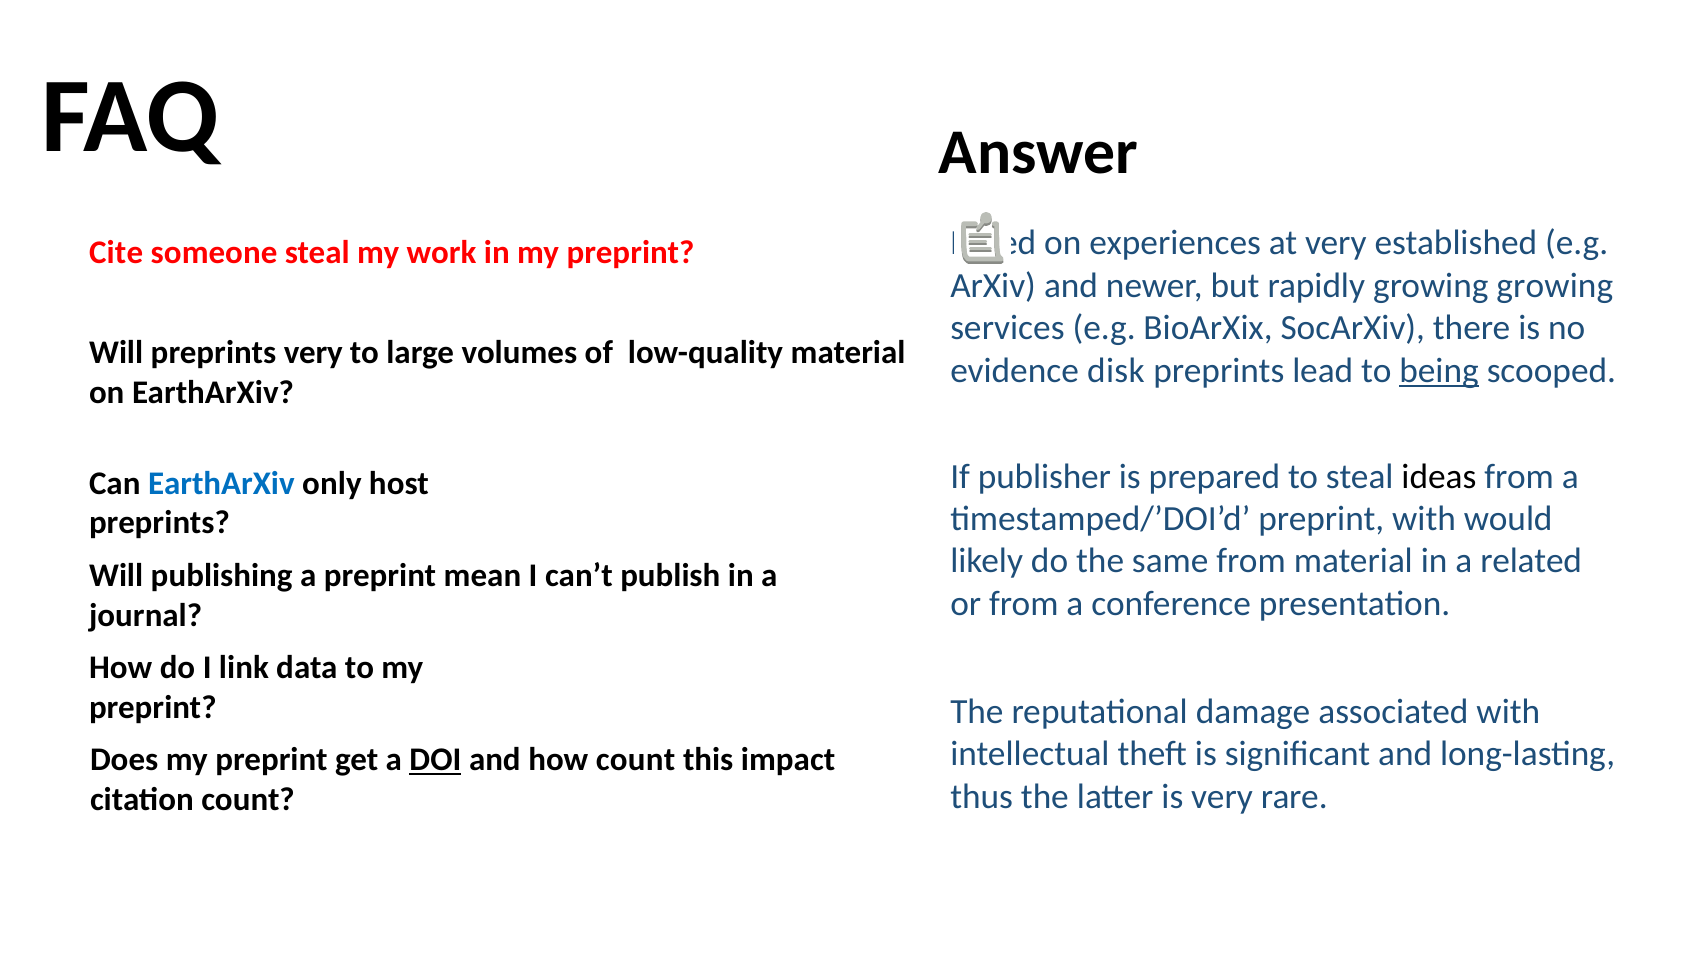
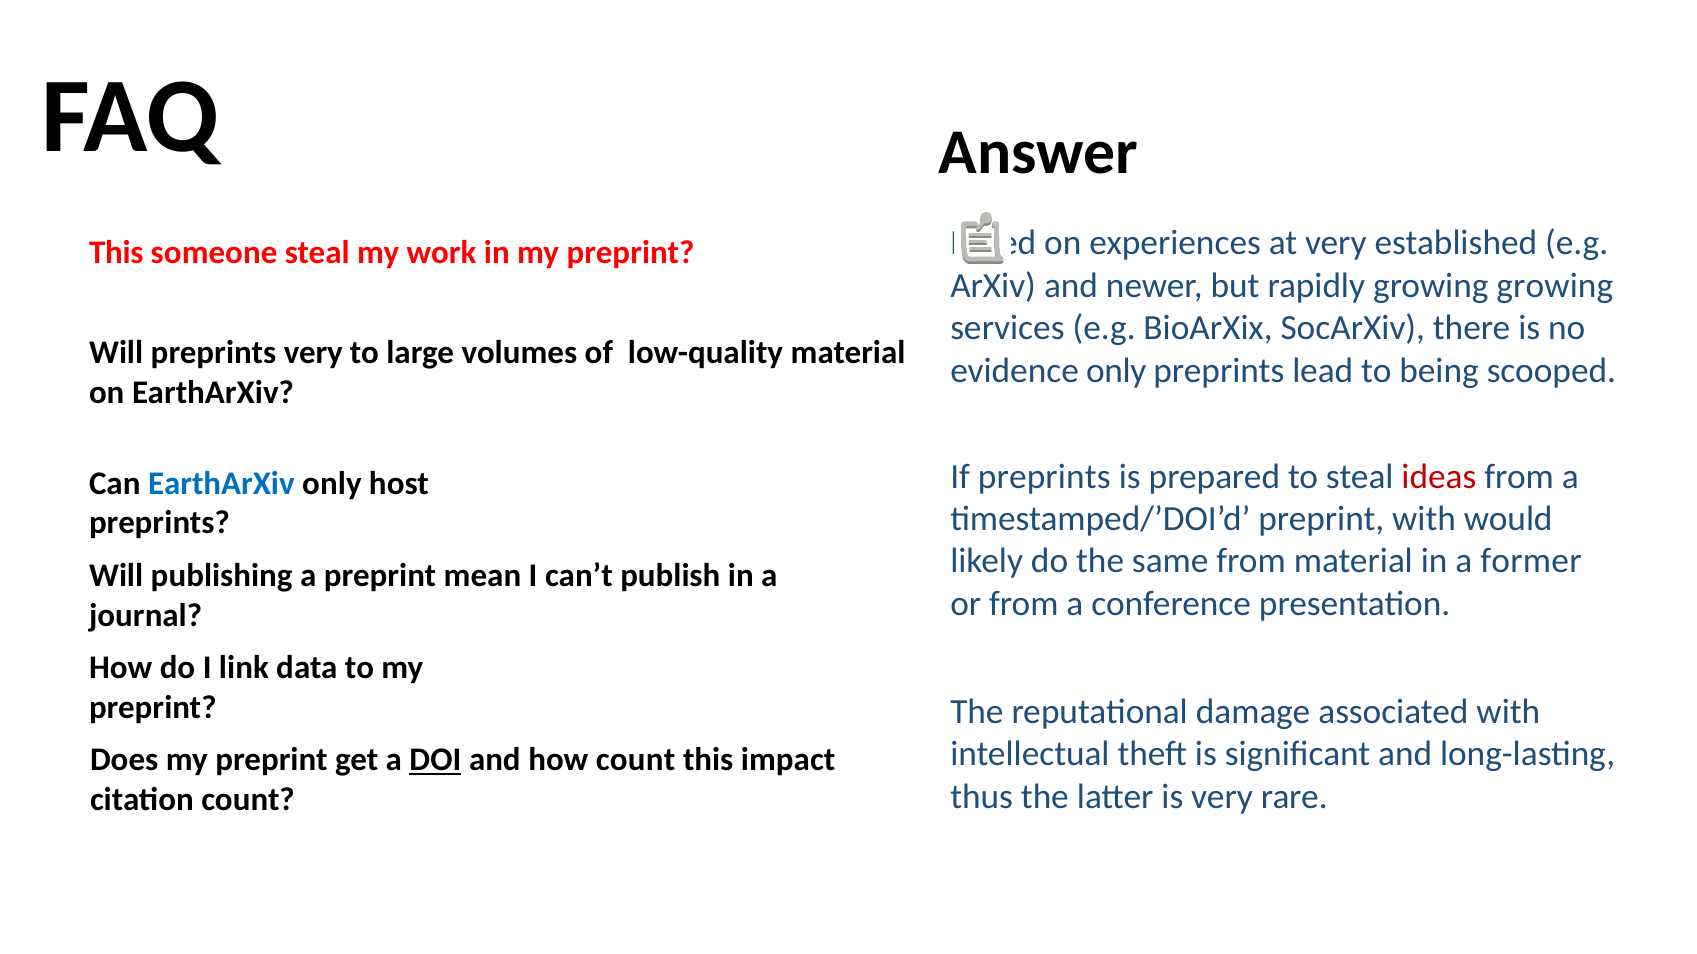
Cite at (116, 253): Cite -> This
evidence disk: disk -> only
being underline: present -> none
If publisher: publisher -> preprints
ideas colour: black -> red
related: related -> former
